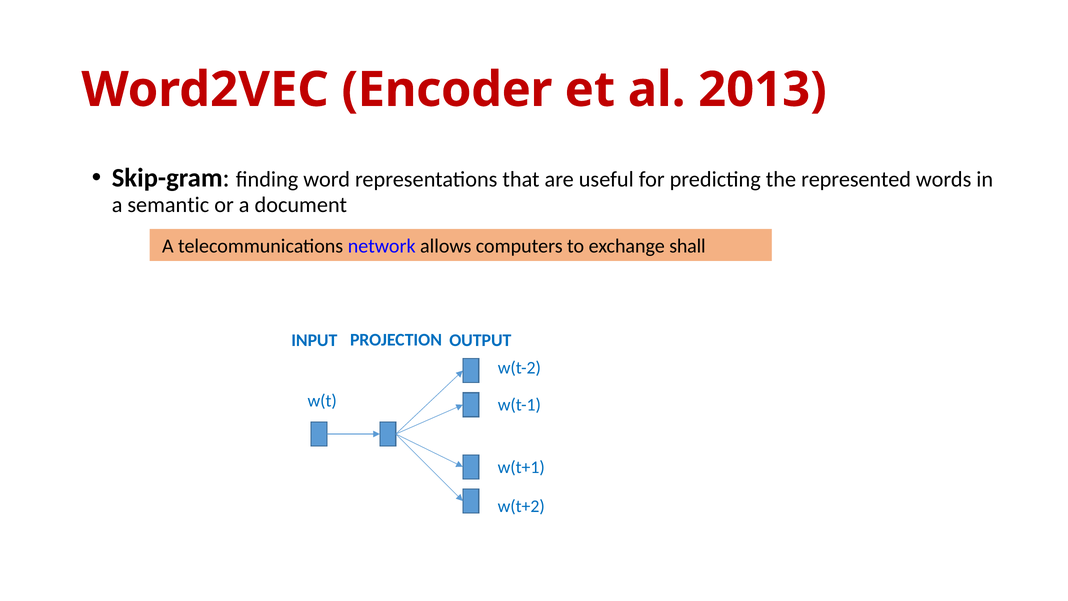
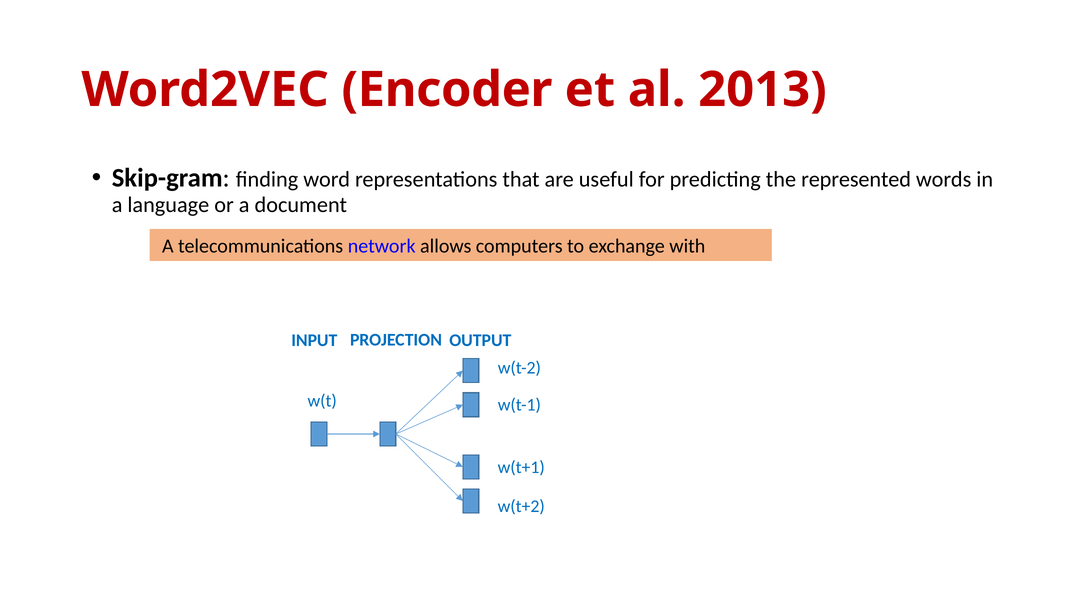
semantic: semantic -> language
shall: shall -> with
